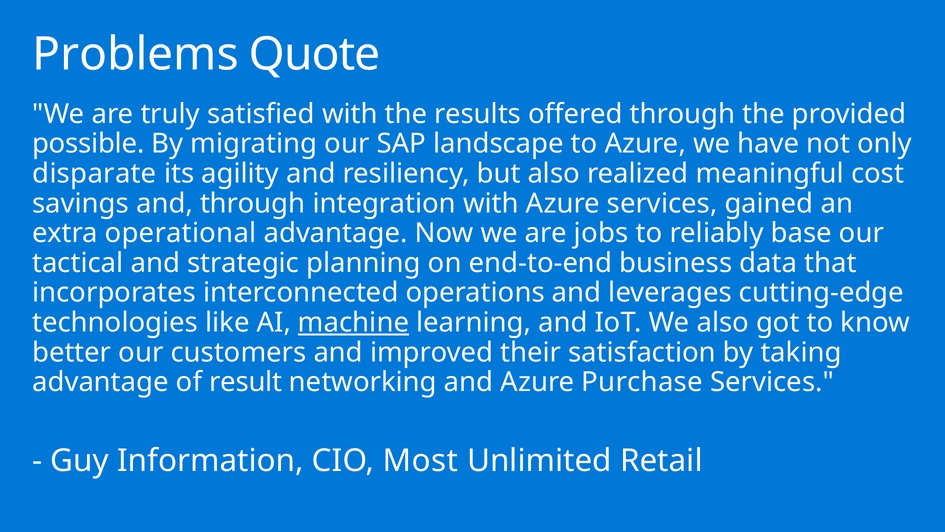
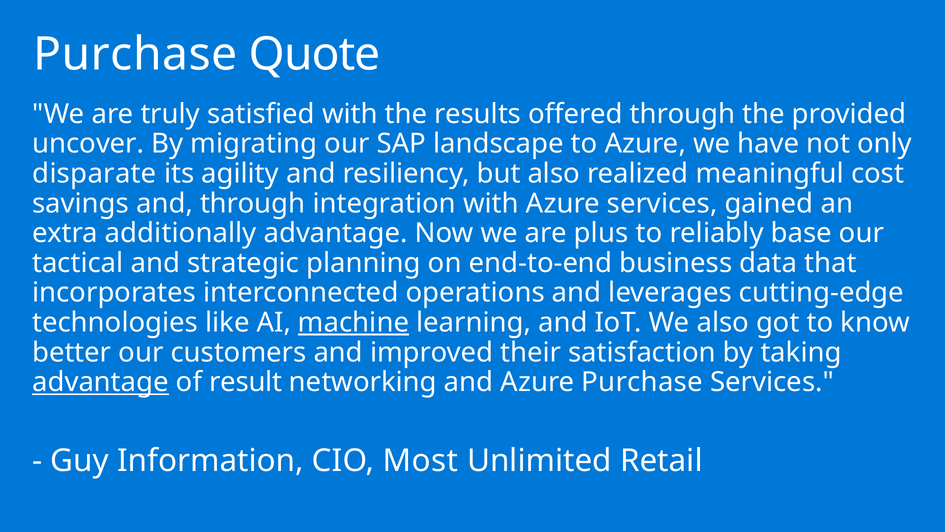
Problems at (136, 54): Problems -> Purchase
possible: possible -> uncover
operational: operational -> additionally
jobs: jobs -> plus
advantage at (101, 382) underline: none -> present
